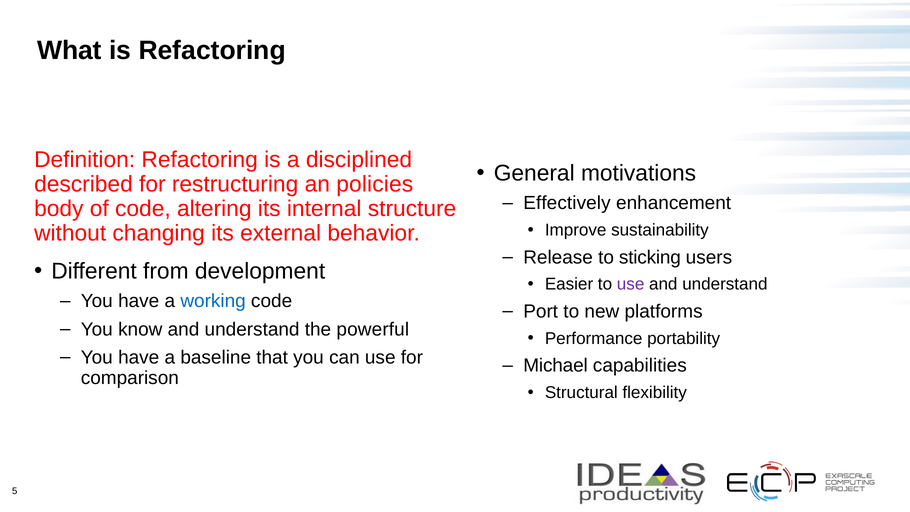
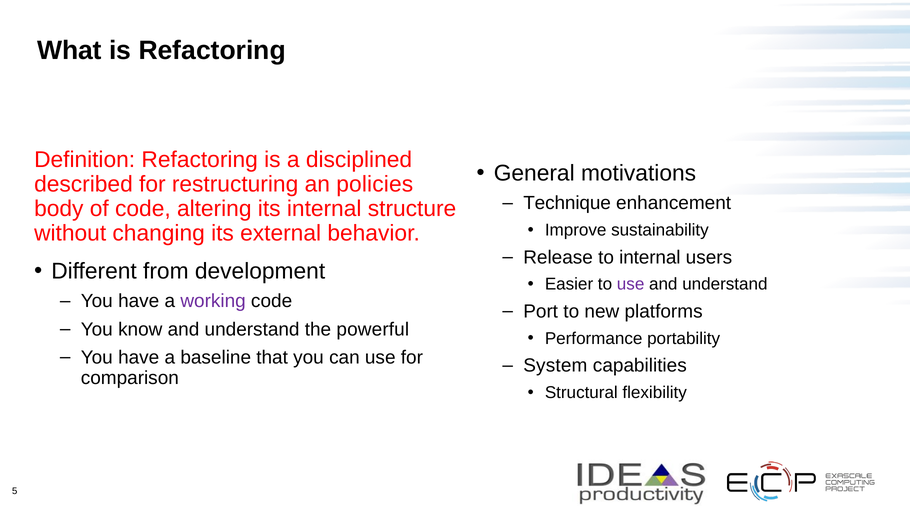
Effectively: Effectively -> Technique
to sticking: sticking -> internal
working colour: blue -> purple
Michael: Michael -> System
